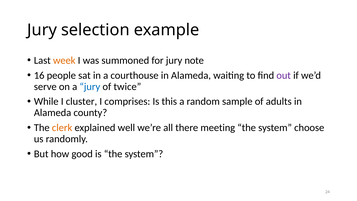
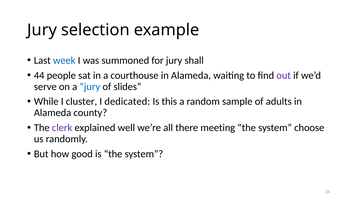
week colour: orange -> blue
note: note -> shall
16: 16 -> 44
twice: twice -> slides
comprises: comprises -> dedicated
clerk colour: orange -> purple
